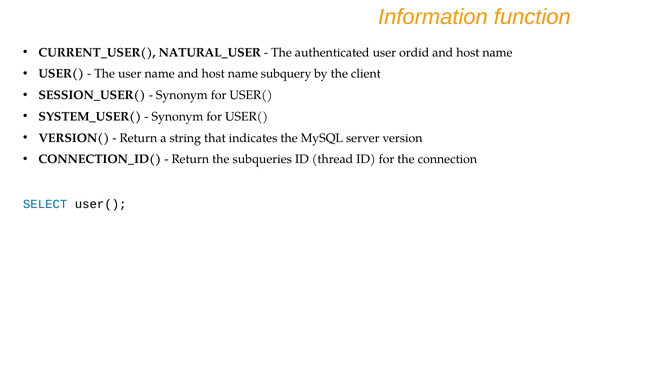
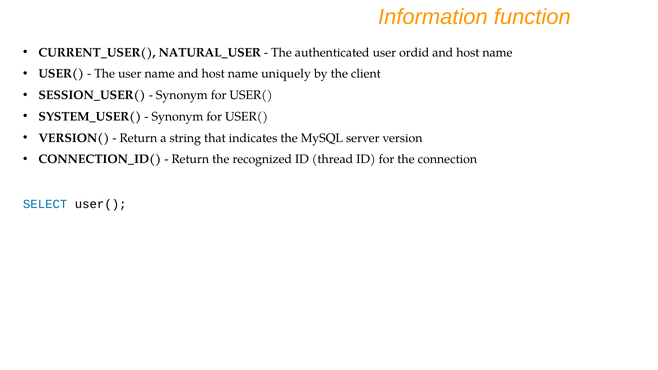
subquery: subquery -> uniquely
subqueries: subqueries -> recognized
